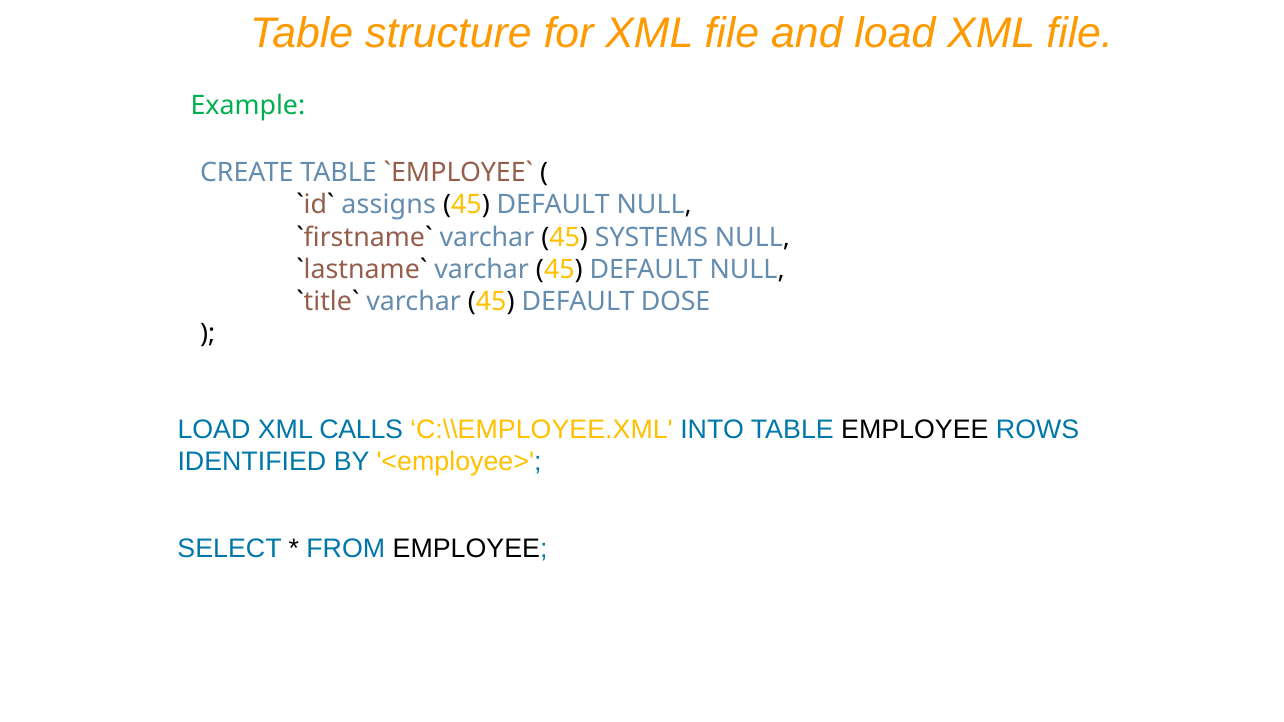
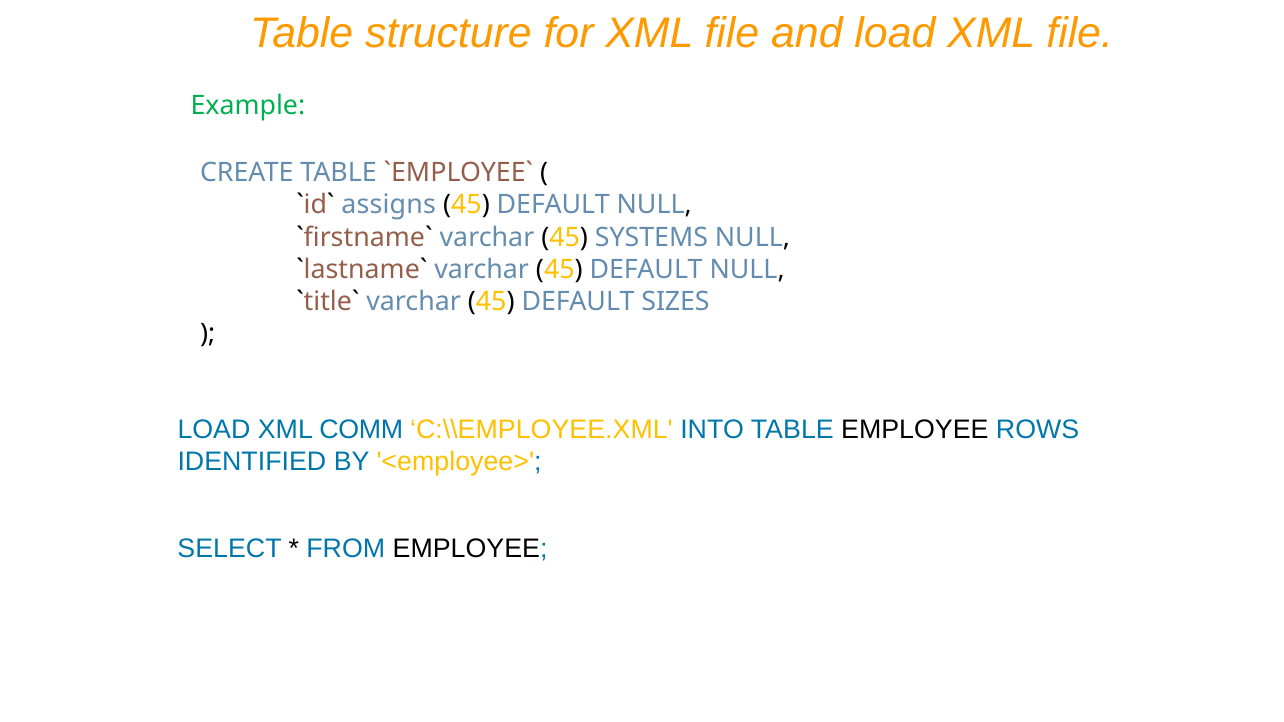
DOSE: DOSE -> SIZES
CALLS: CALLS -> COMM
